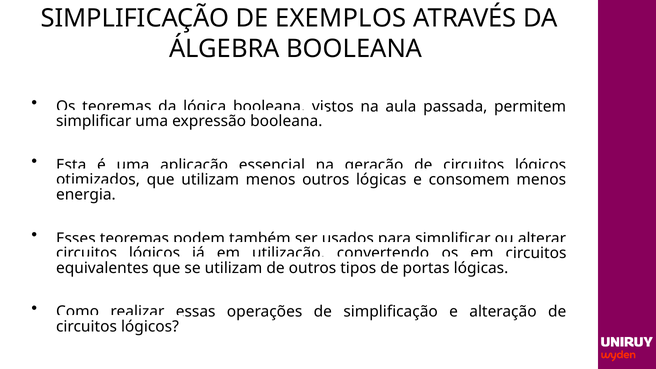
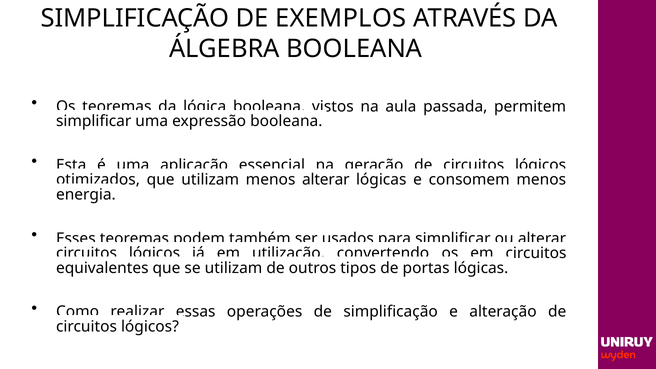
menos outros: outros -> alterar
